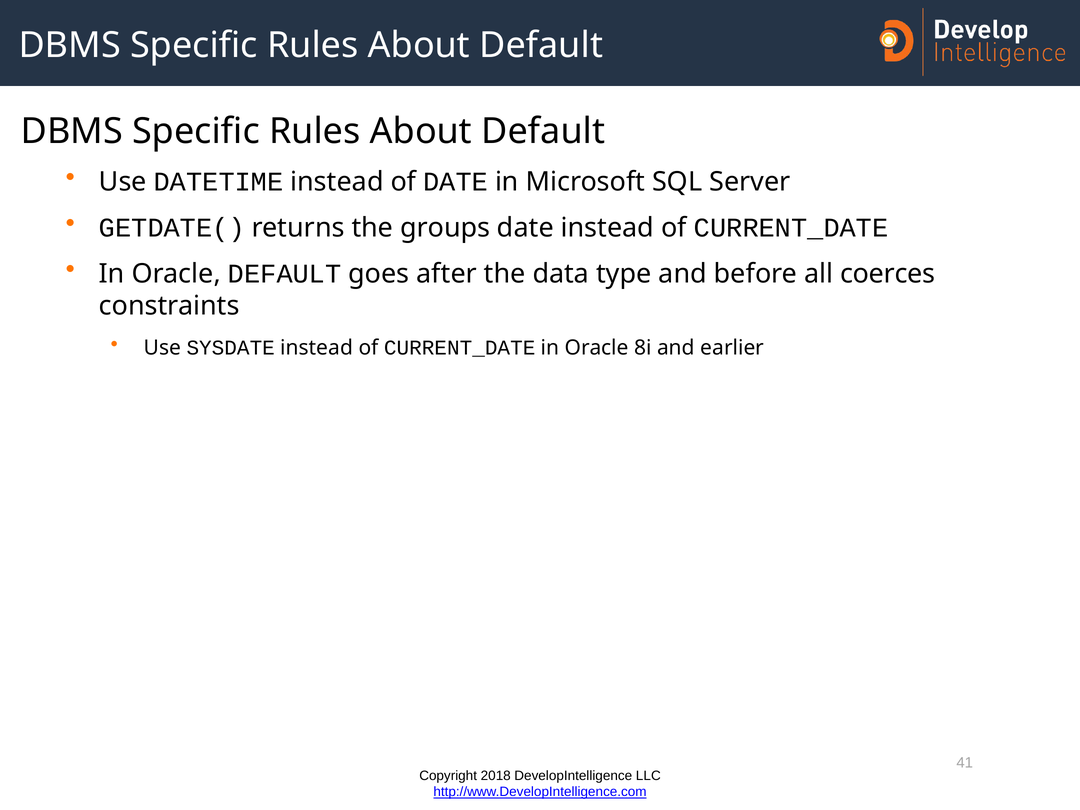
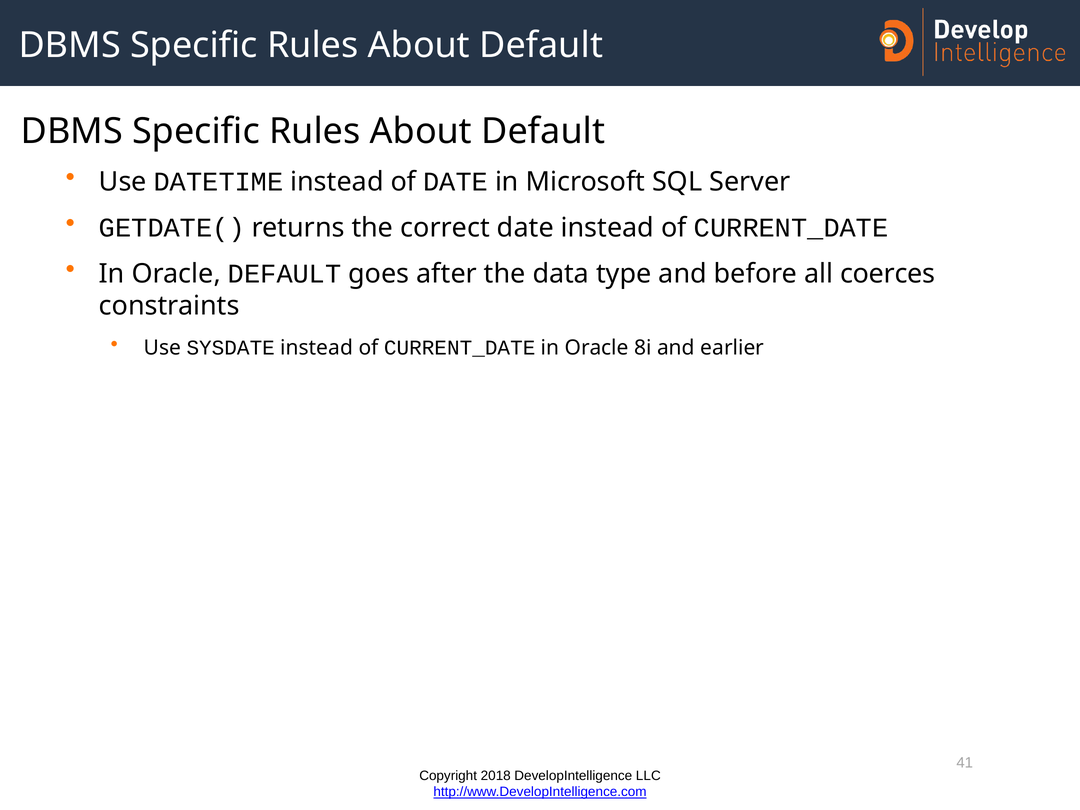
groups: groups -> correct
